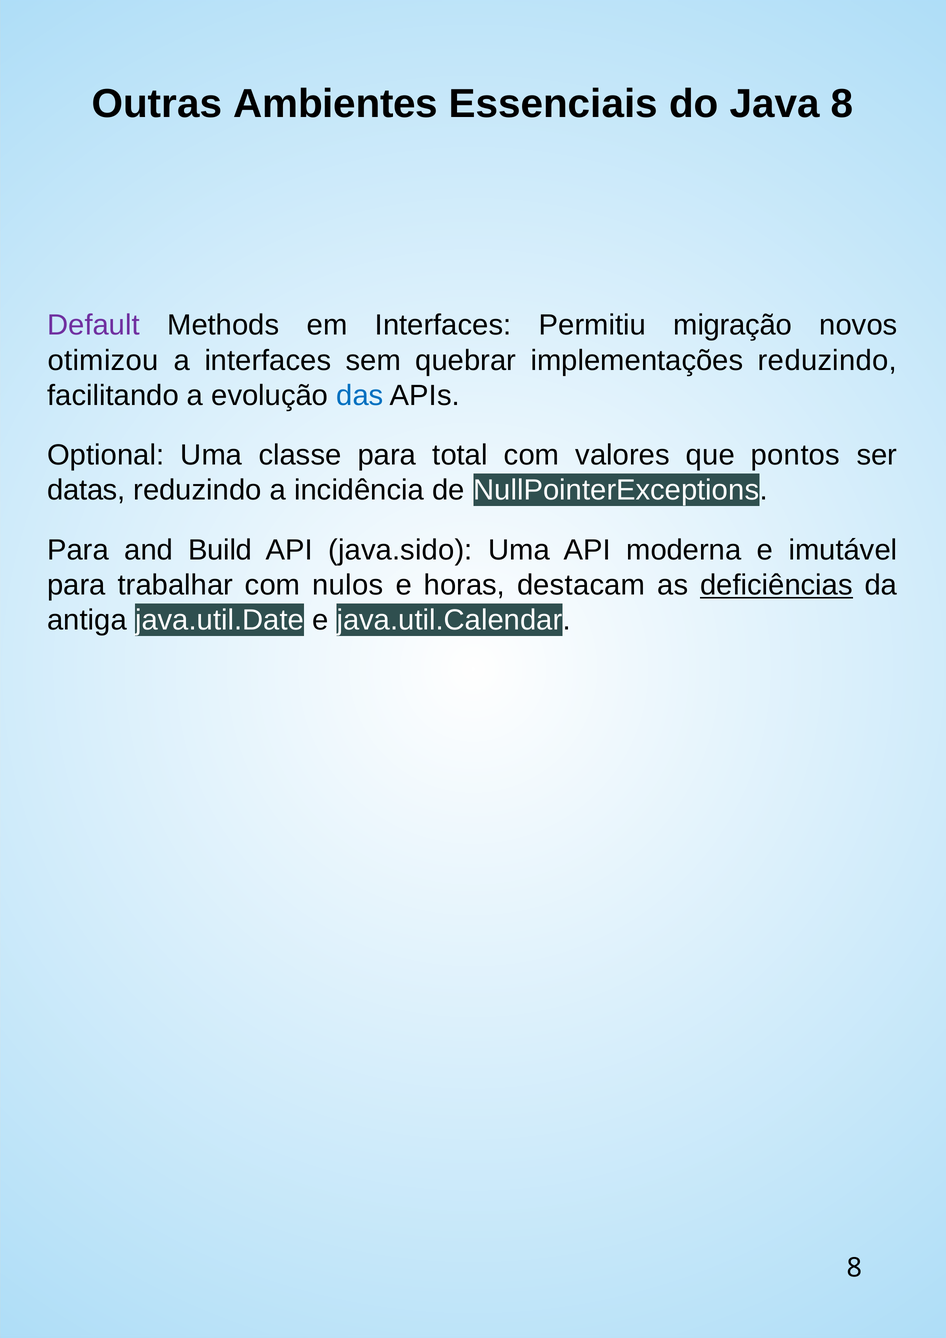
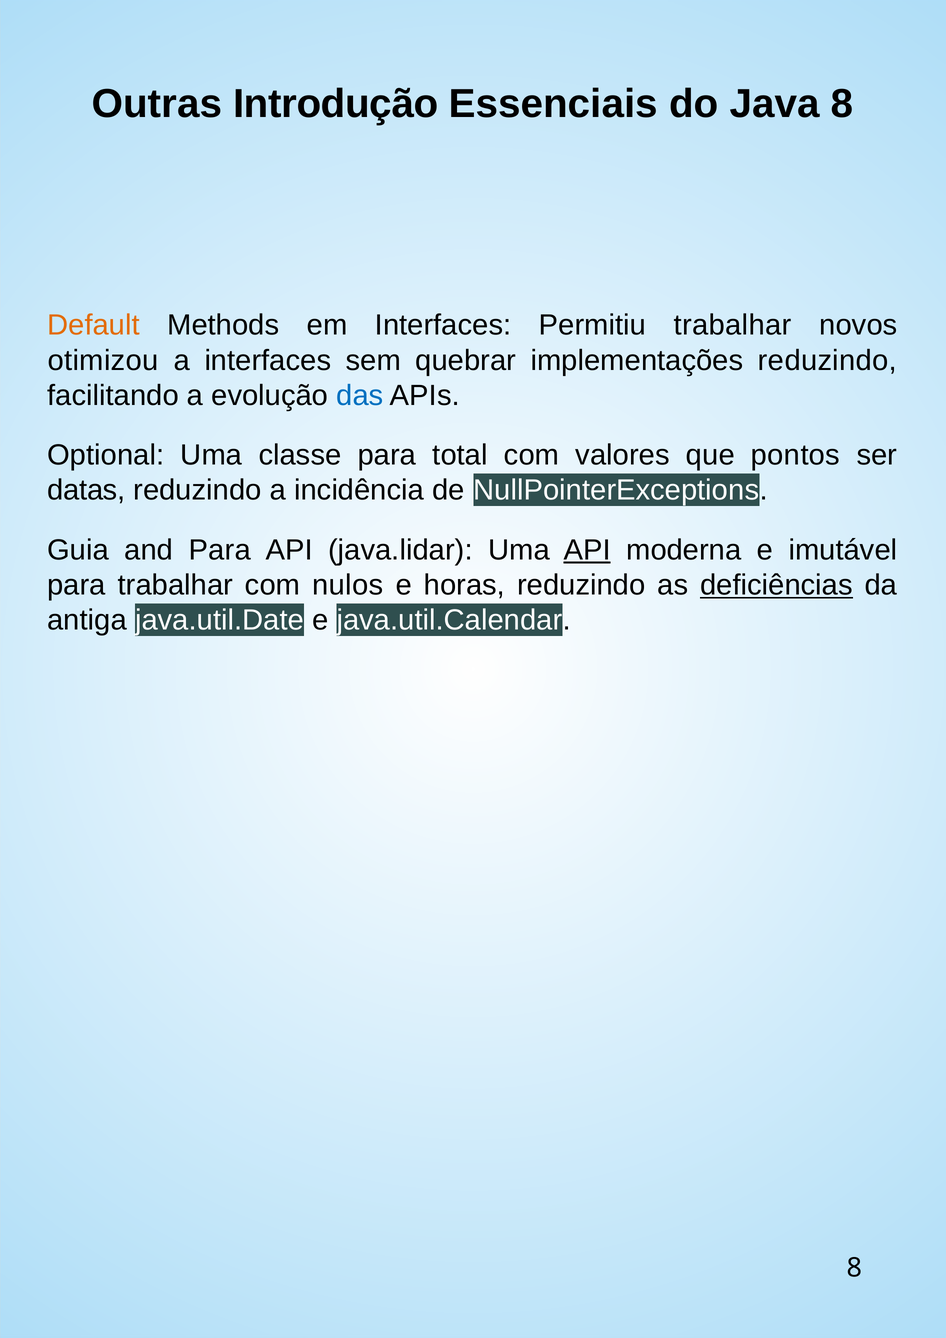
Ambientes: Ambientes -> Introdução
Default colour: purple -> orange
Permitiu migração: migração -> trabalhar
Para at (78, 550): Para -> Guia
and Build: Build -> Para
java.sido: java.sido -> java.lidar
API at (587, 550) underline: none -> present
horas destacam: destacam -> reduzindo
